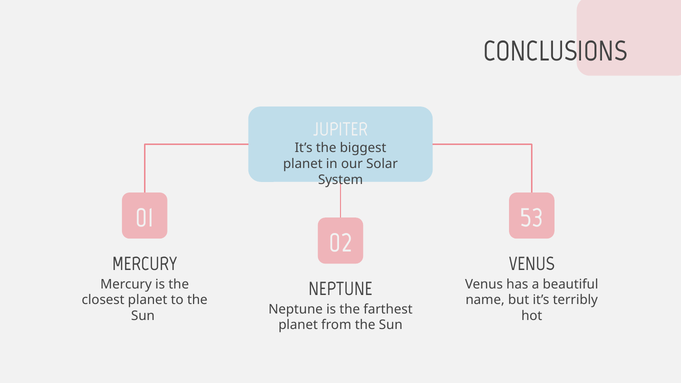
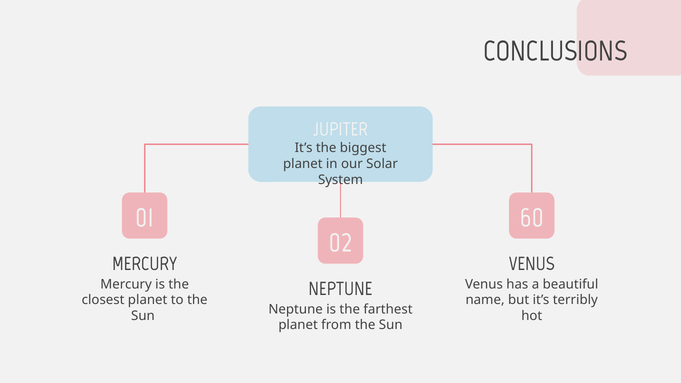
53: 53 -> 60
